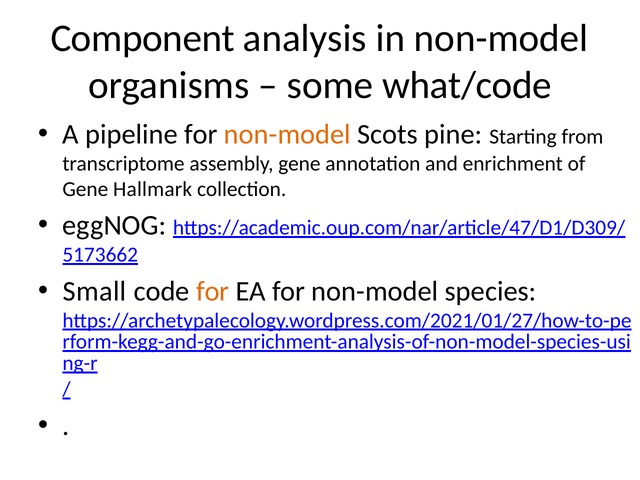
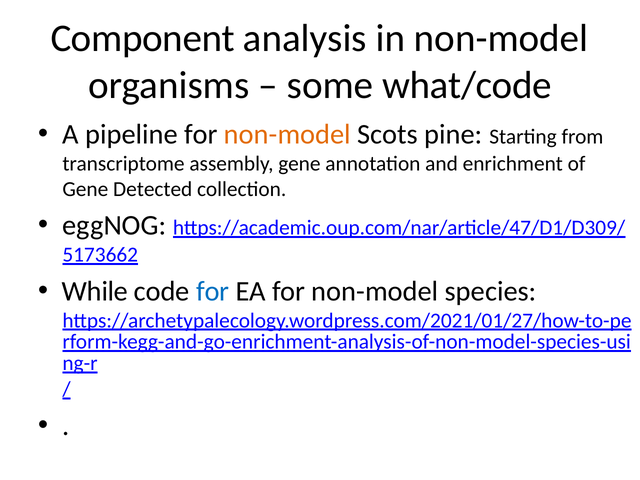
Hallmark: Hallmark -> Detected
Small: Small -> While
for at (213, 291) colour: orange -> blue
